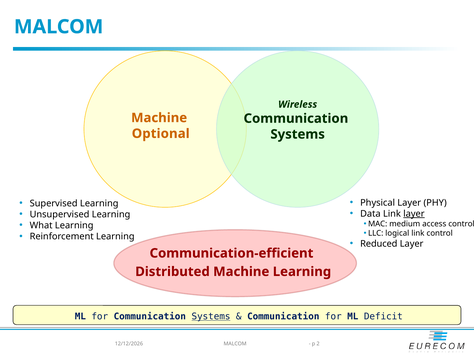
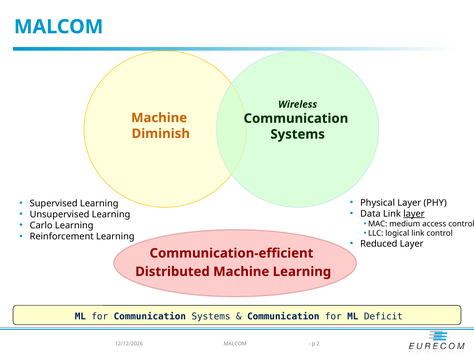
Optional: Optional -> Diminish
What: What -> Carlo
Systems at (211, 317) underline: present -> none
